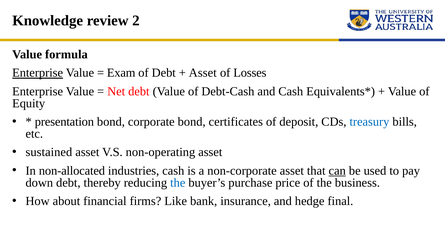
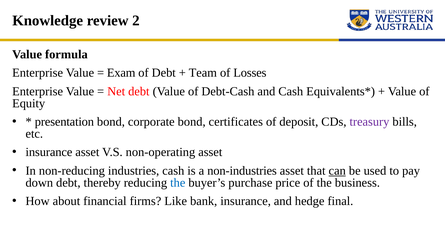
Enterprise at (38, 73) underline: present -> none
Asset at (203, 73): Asset -> Team
treasury colour: blue -> purple
sustained at (49, 152): sustained -> insurance
non-allocated: non-allocated -> non-reducing
non-corporate: non-corporate -> non-industries
